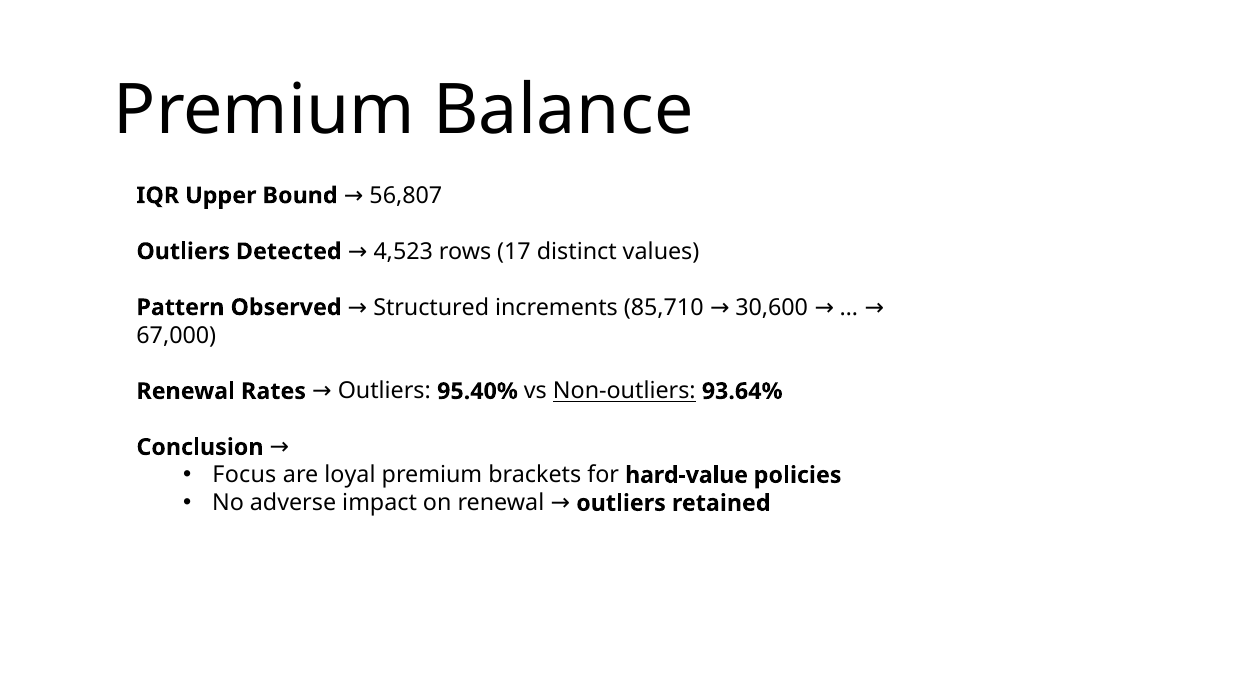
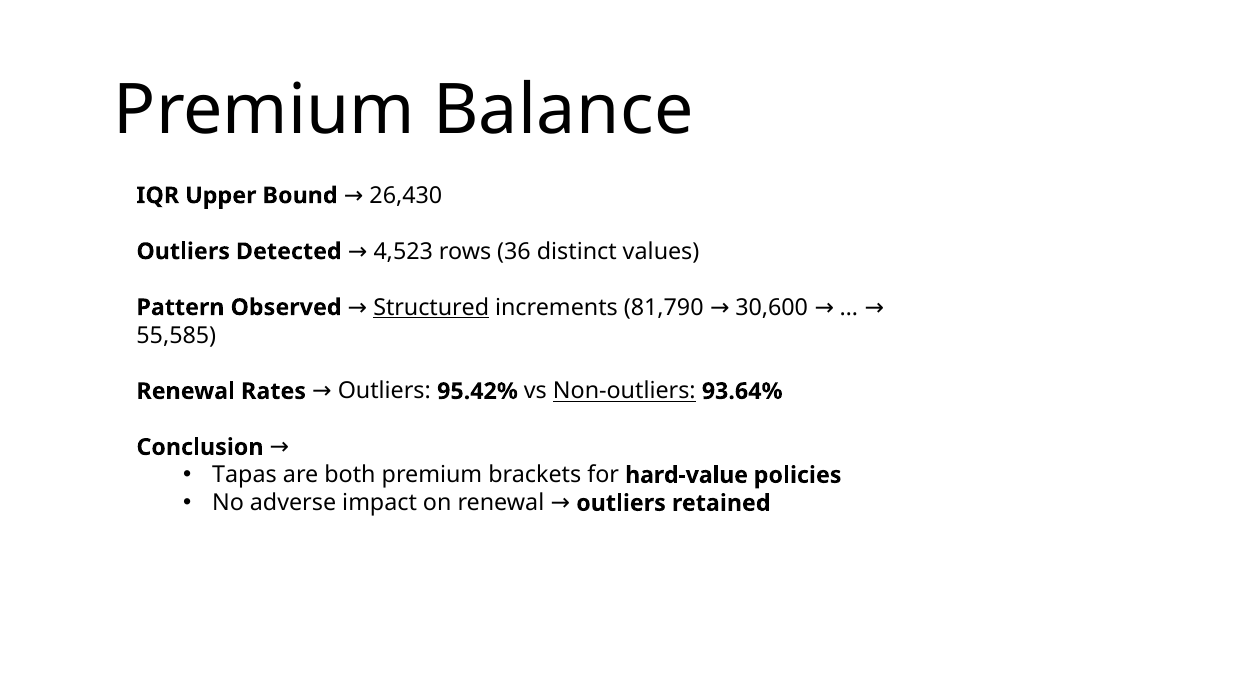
56,807: 56,807 -> 26,430
17: 17 -> 36
Structured underline: none -> present
85,710: 85,710 -> 81,790
67,000: 67,000 -> 55,585
95.40%: 95.40% -> 95.42%
Focus: Focus -> Tapas
loyal: loyal -> both
